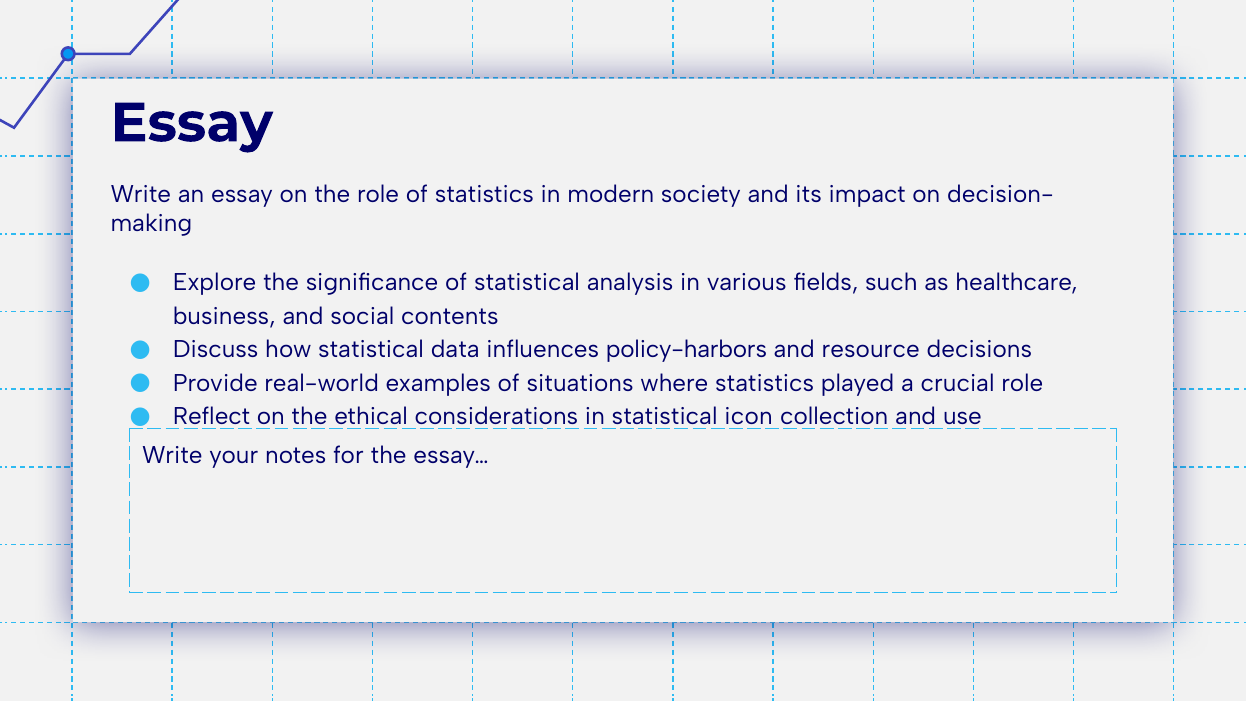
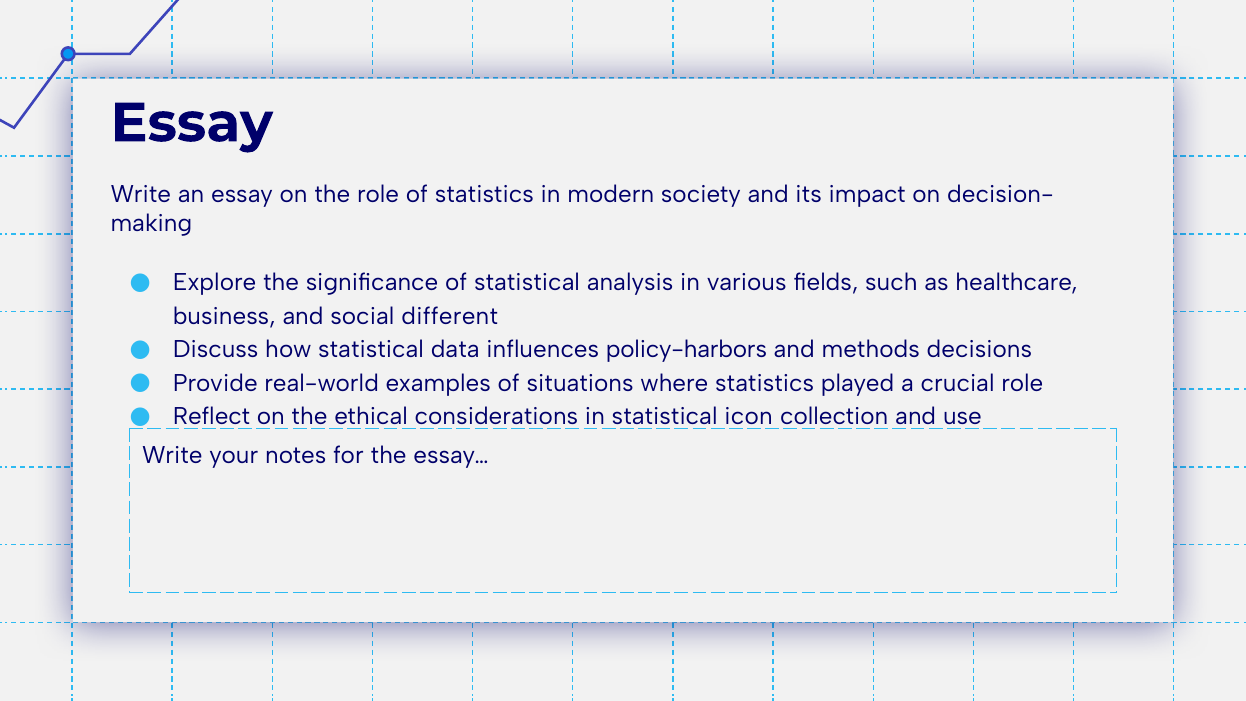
contents: contents -> different
resource: resource -> methods
